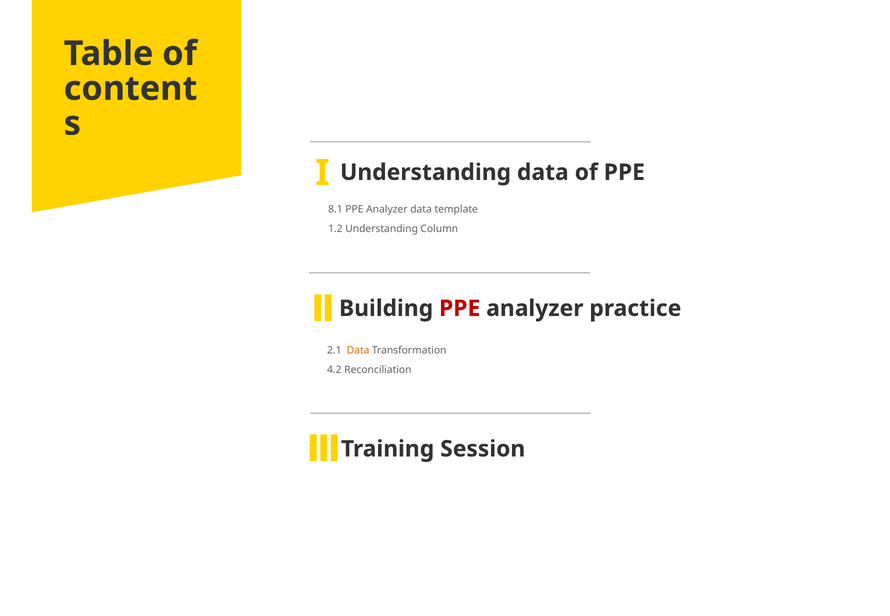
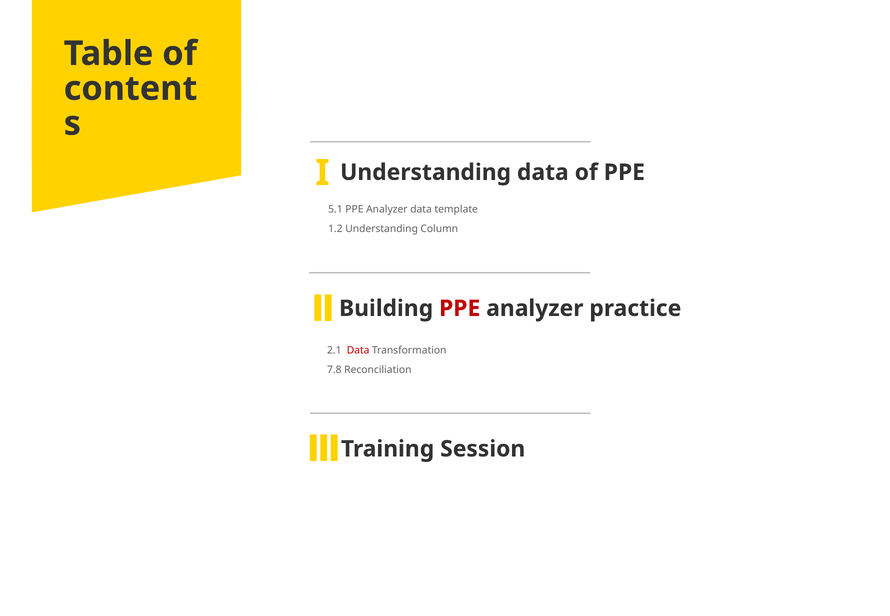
8.1: 8.1 -> 5.1
Data at (358, 351) colour: orange -> red
4.2: 4.2 -> 7.8
